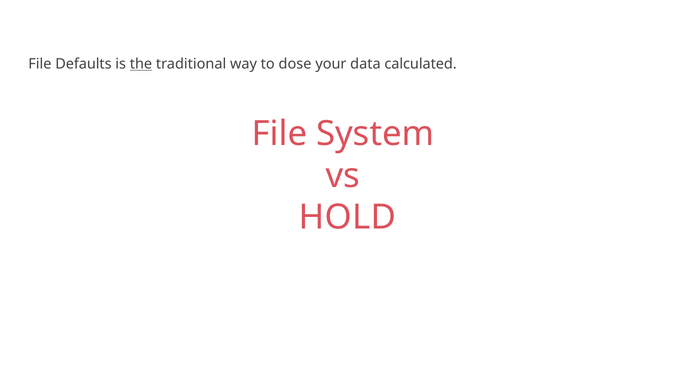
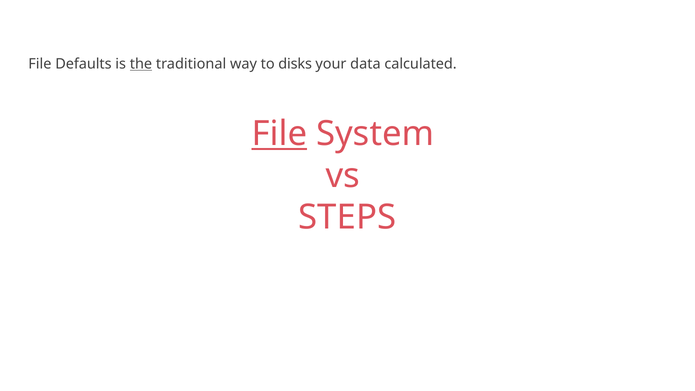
dose: dose -> disks
File at (279, 134) underline: none -> present
HOLD: HOLD -> STEPS
